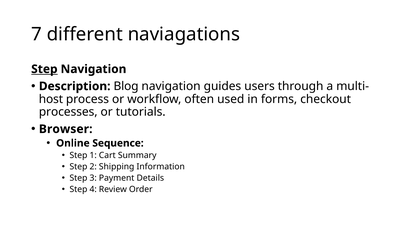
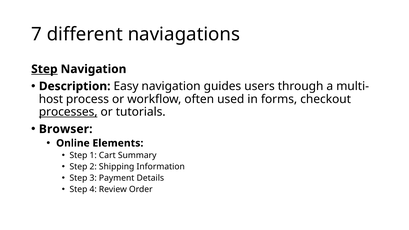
Blog: Blog -> Easy
processes underline: none -> present
Sequence: Sequence -> Elements
